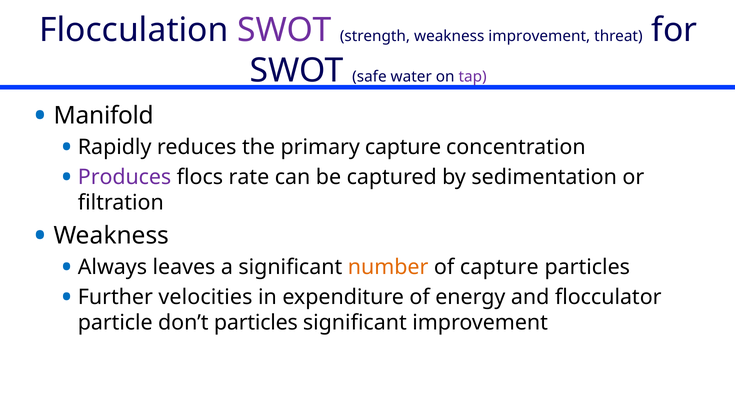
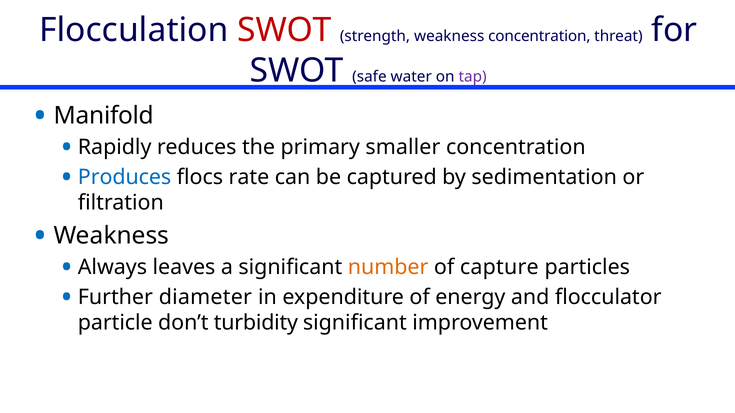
SWOT at (284, 30) colour: purple -> red
weakness improvement: improvement -> concentration
primary capture: capture -> smaller
Produces colour: purple -> blue
velocities: velocities -> diameter
don’t particles: particles -> turbidity
